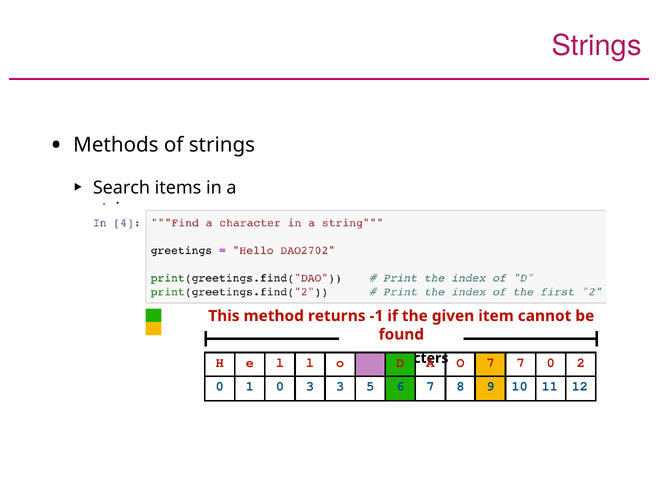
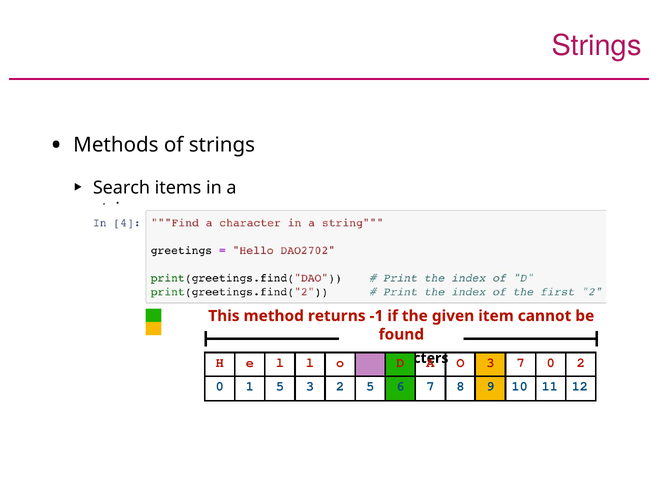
O 7: 7 -> 3
1 0: 0 -> 5
3 3: 3 -> 2
